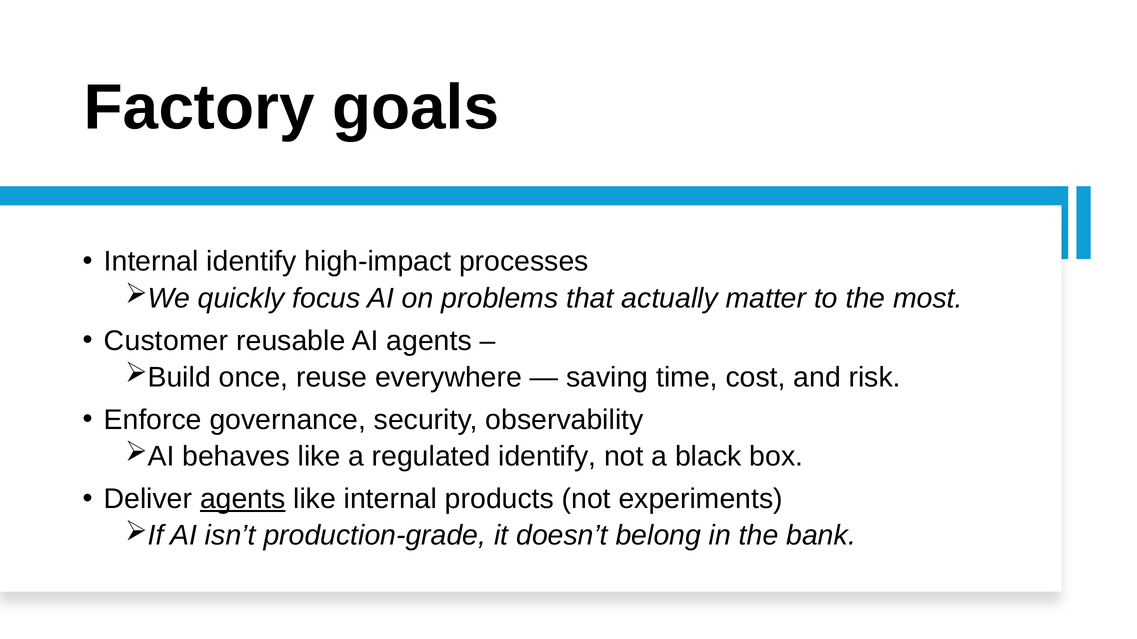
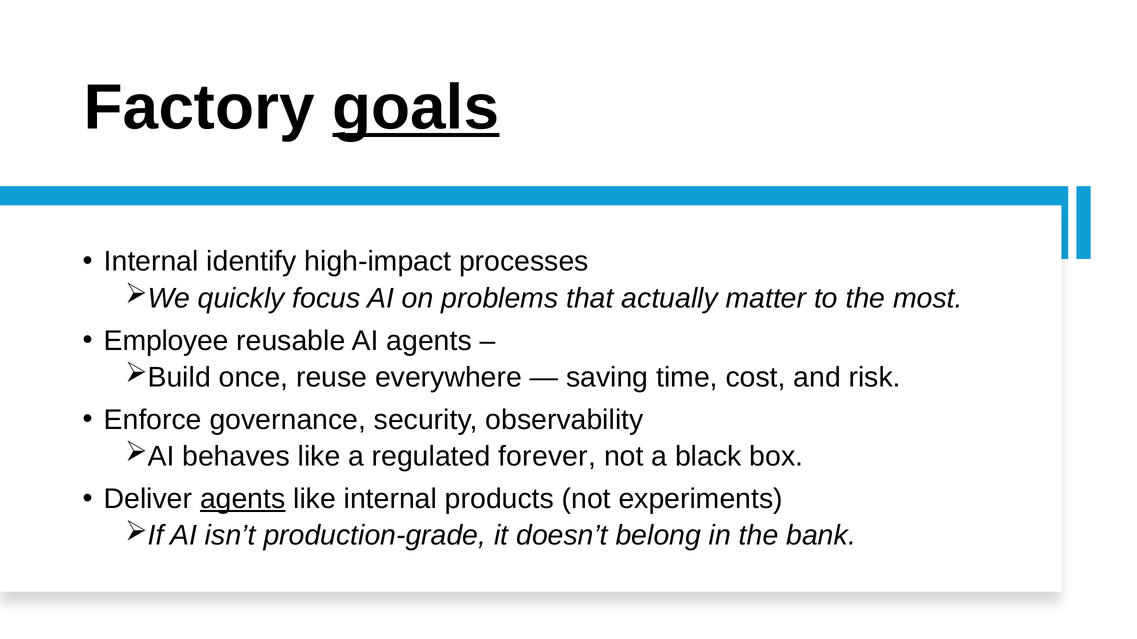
goals underline: none -> present
Customer: Customer -> Employee
regulated identify: identify -> forever
